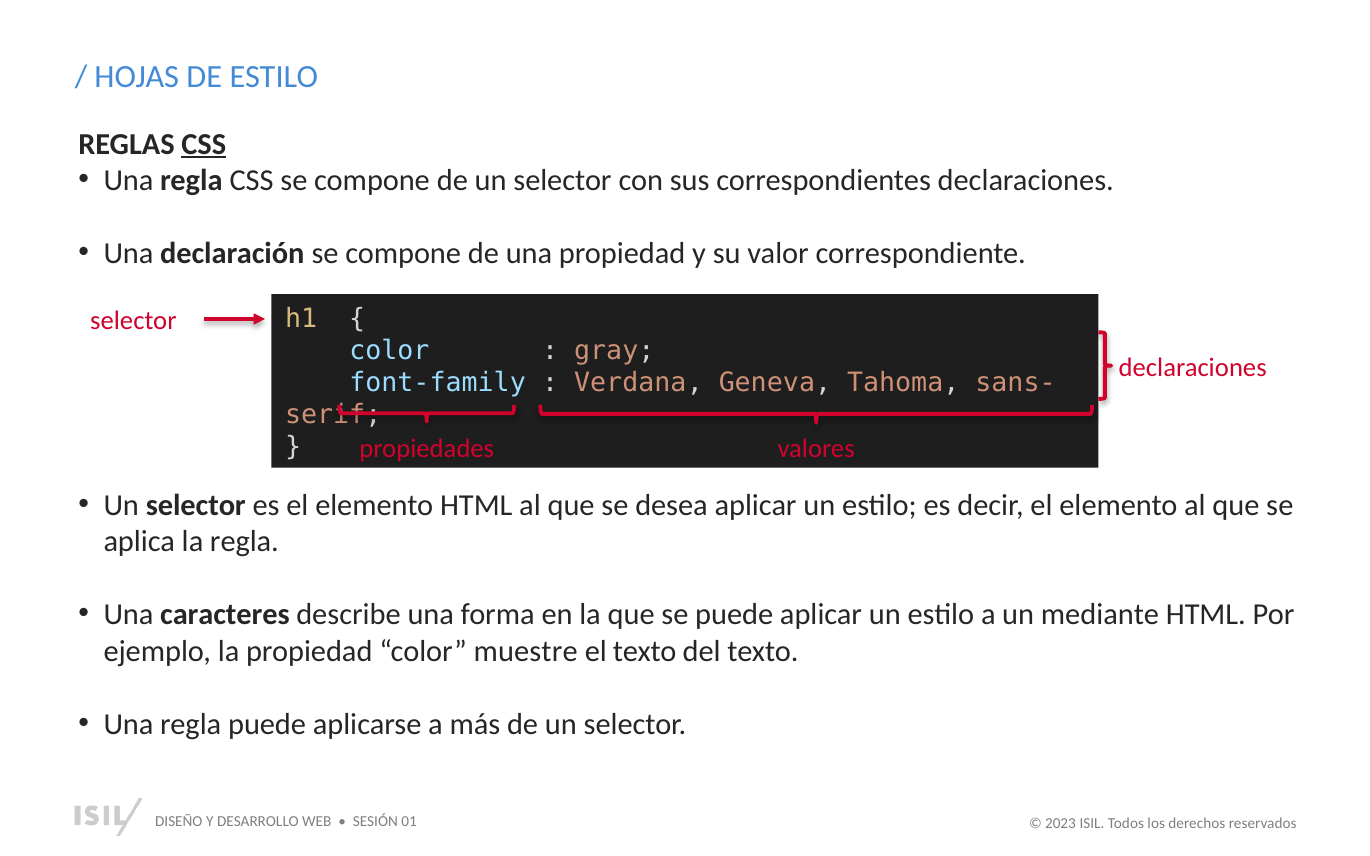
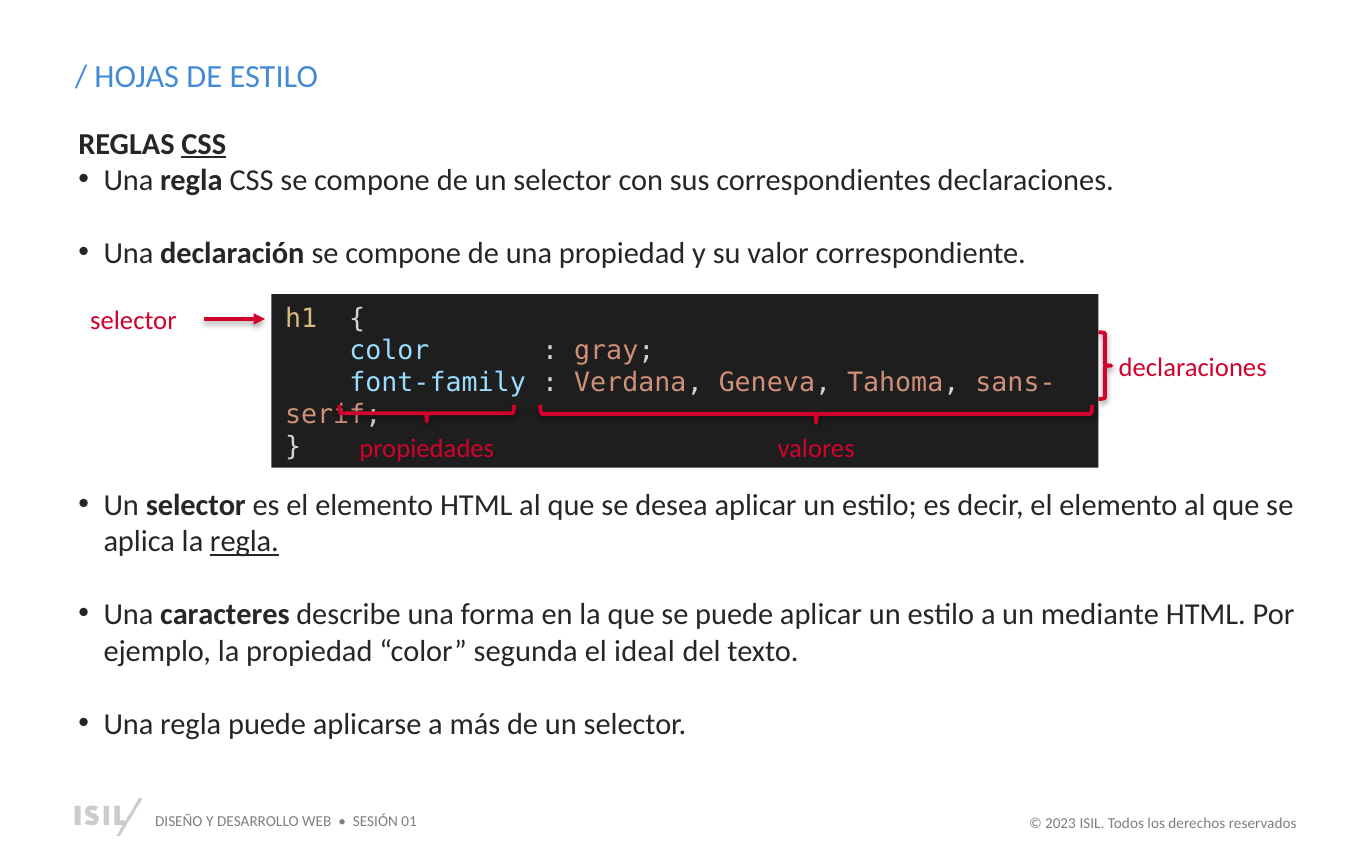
regla at (244, 542) underline: none -> present
muestre: muestre -> segunda
el texto: texto -> ideal
